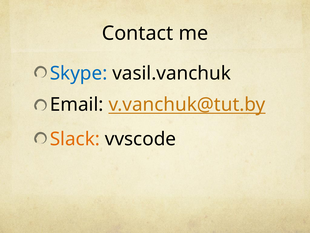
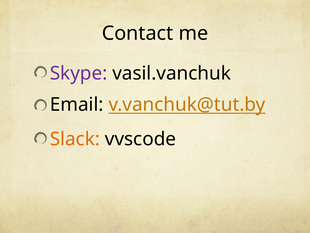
Skype colour: blue -> purple
